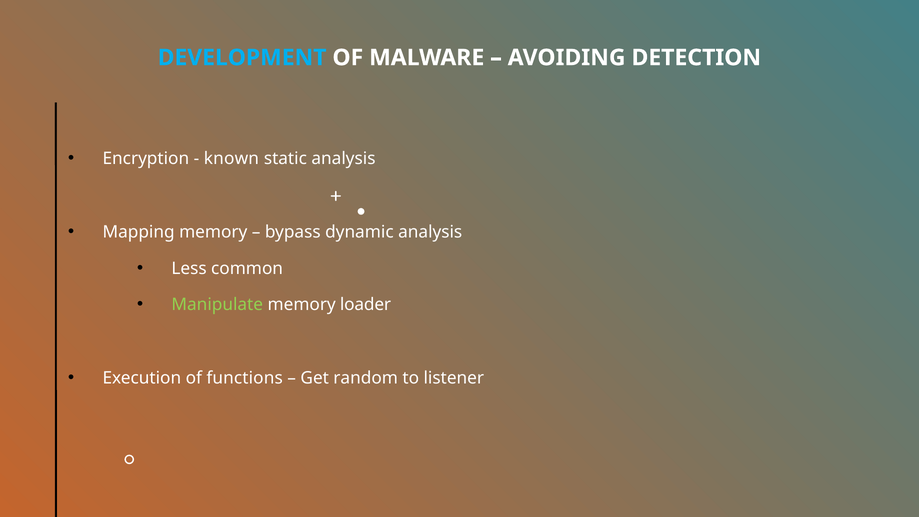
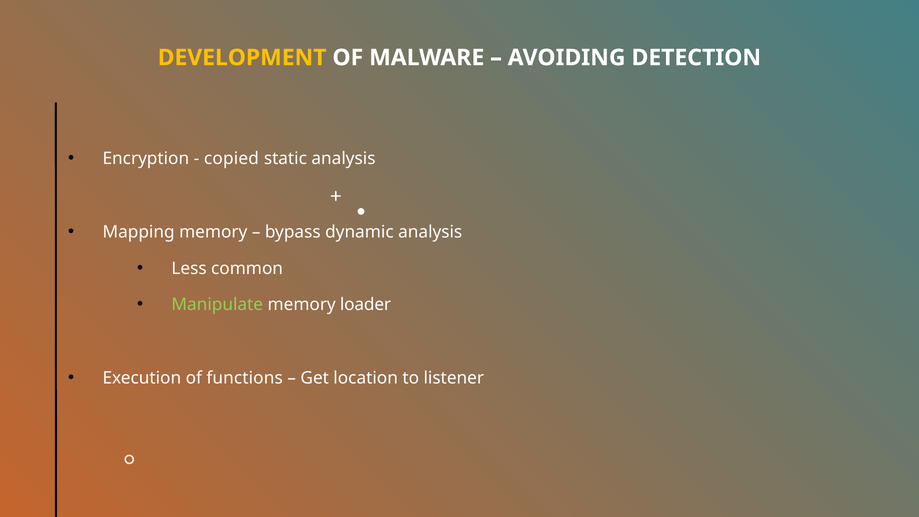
DEVELOPMENT colour: light blue -> yellow
known: known -> copied
random: random -> location
